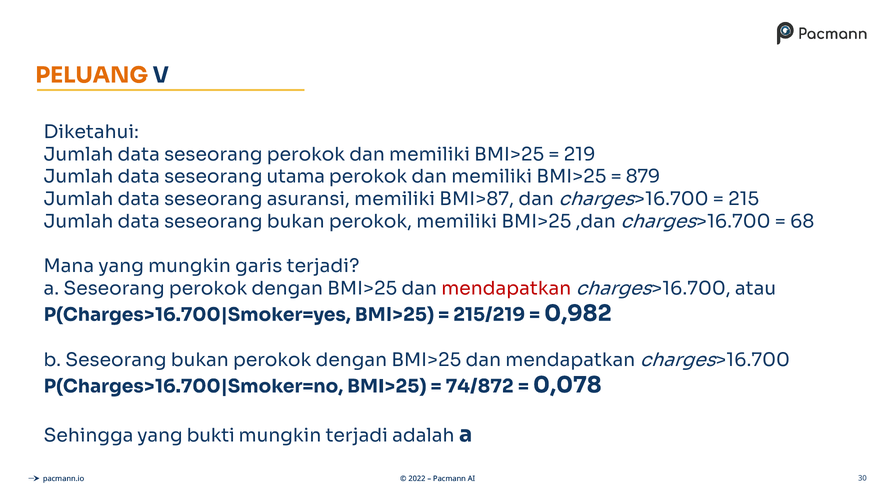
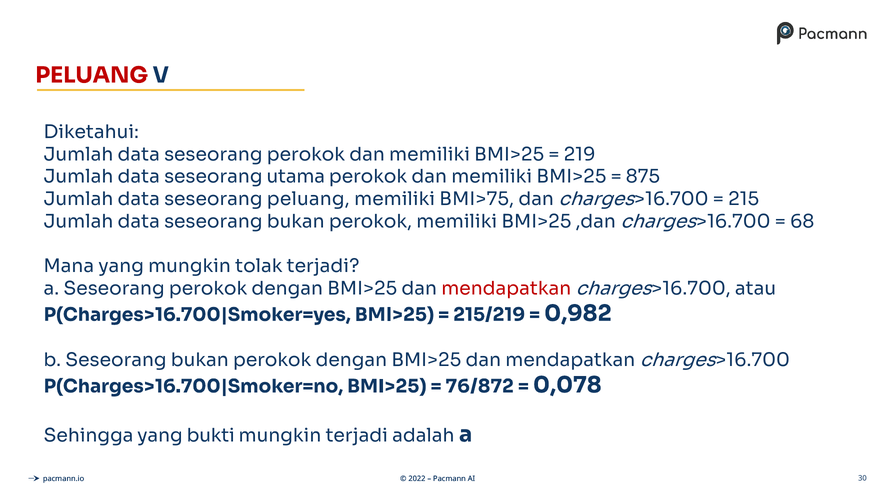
PELUANG at (92, 75) colour: orange -> red
879: 879 -> 875
seseorang asuransi: asuransi -> peluang
BMI>87: BMI>87 -> BMI>75
garis: garis -> tolak
74/872: 74/872 -> 76/872
